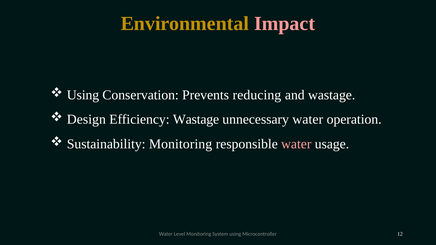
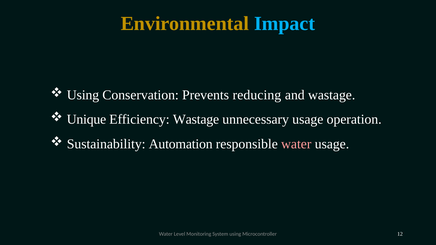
Impact colour: pink -> light blue
Design: Design -> Unique
unnecessary water: water -> usage
Sustainability Monitoring: Monitoring -> Automation
